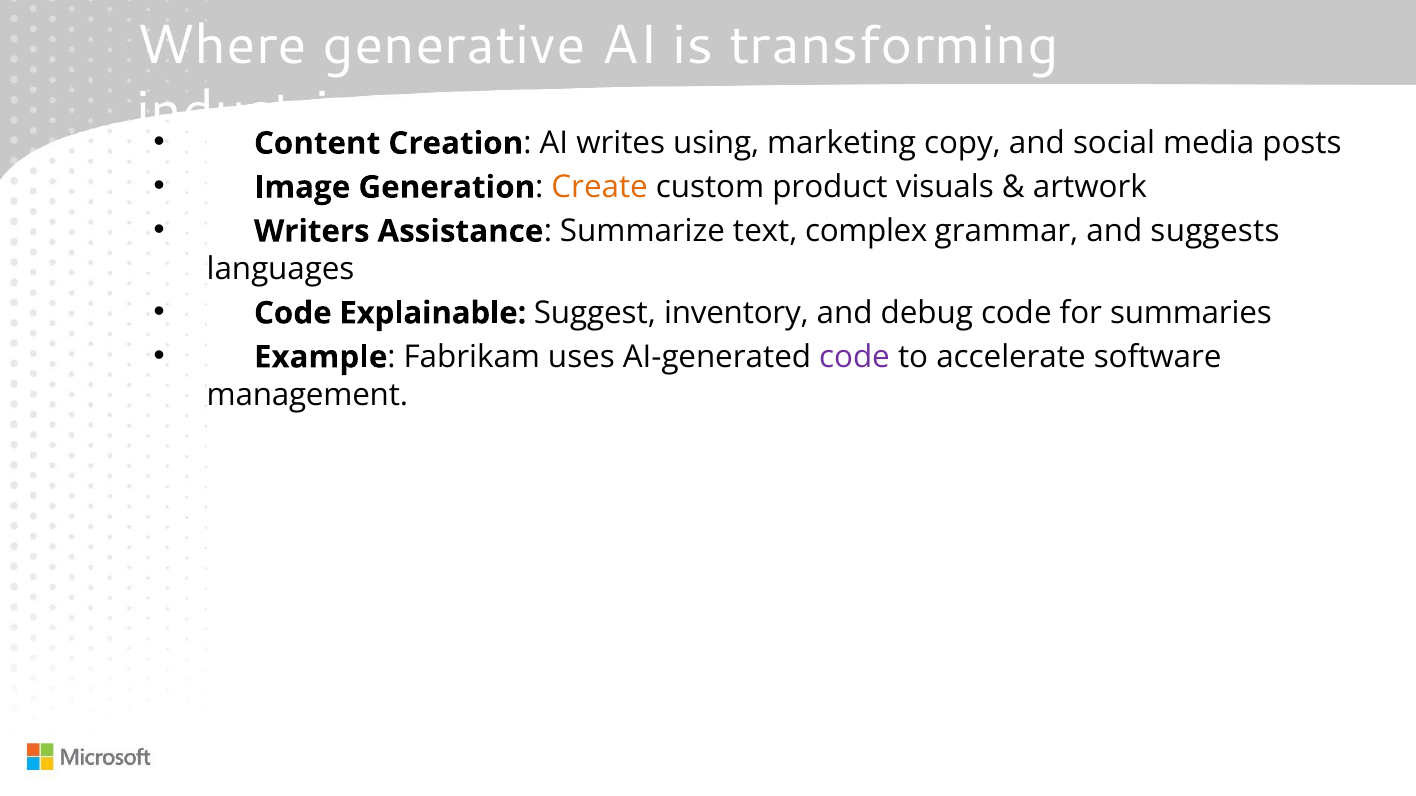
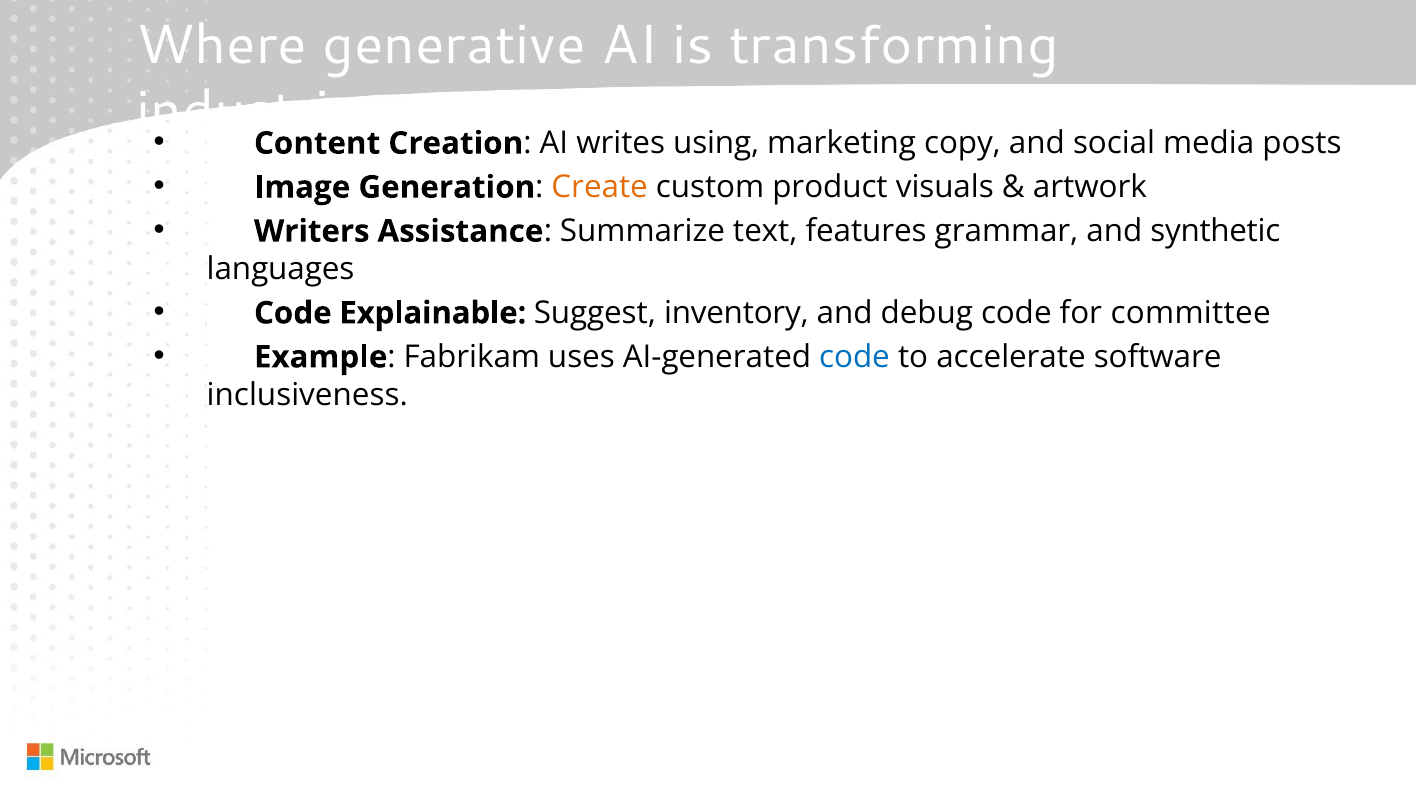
complex: complex -> features
suggests: suggests -> synthetic
summaries: summaries -> committee
code at (855, 357) colour: purple -> blue
management: management -> inclusiveness
